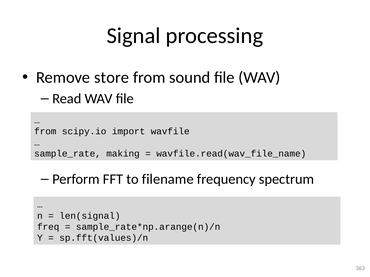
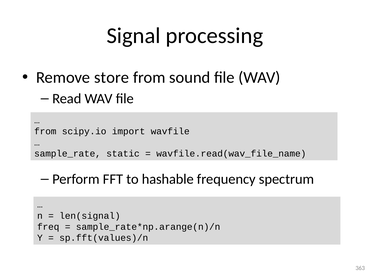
making: making -> static
filename: filename -> hashable
